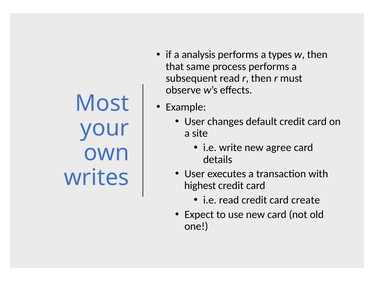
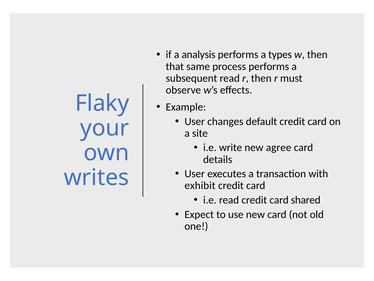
Most: Most -> Flaky
highest: highest -> exhibit
create: create -> shared
